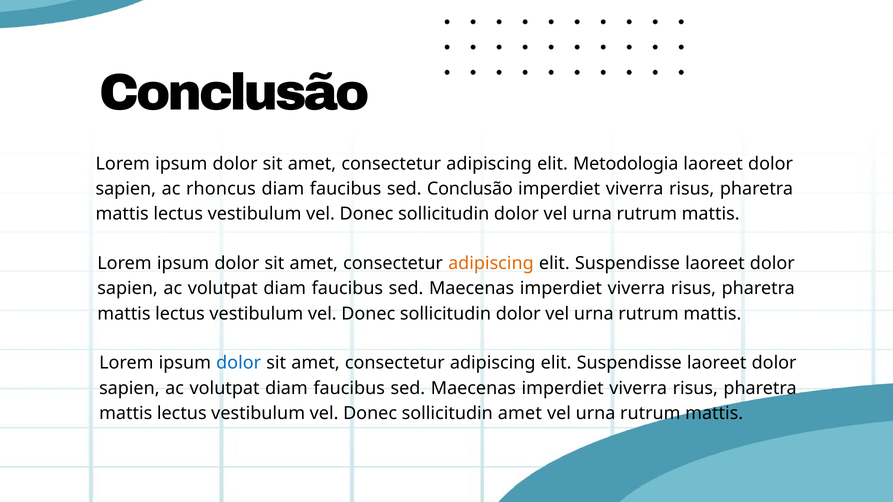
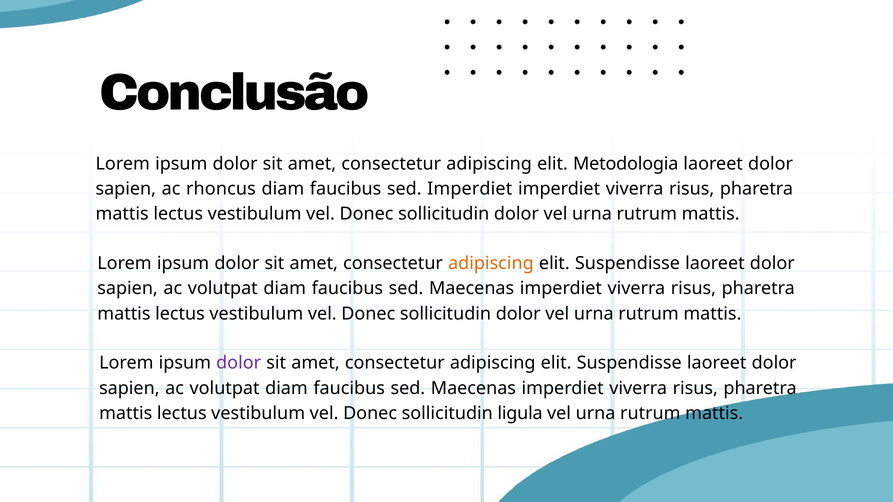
sed Conclusão: Conclusão -> Imperdiet
dolor at (239, 363) colour: blue -> purple
sollicitudin amet: amet -> ligula
